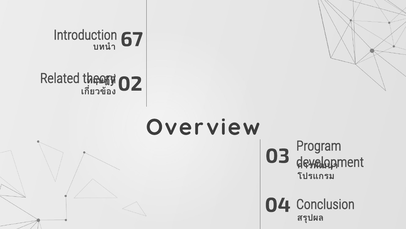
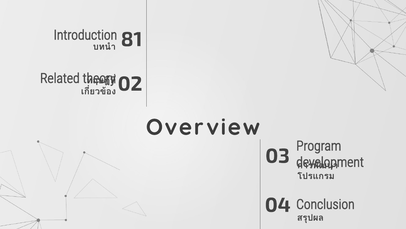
67: 67 -> 81
